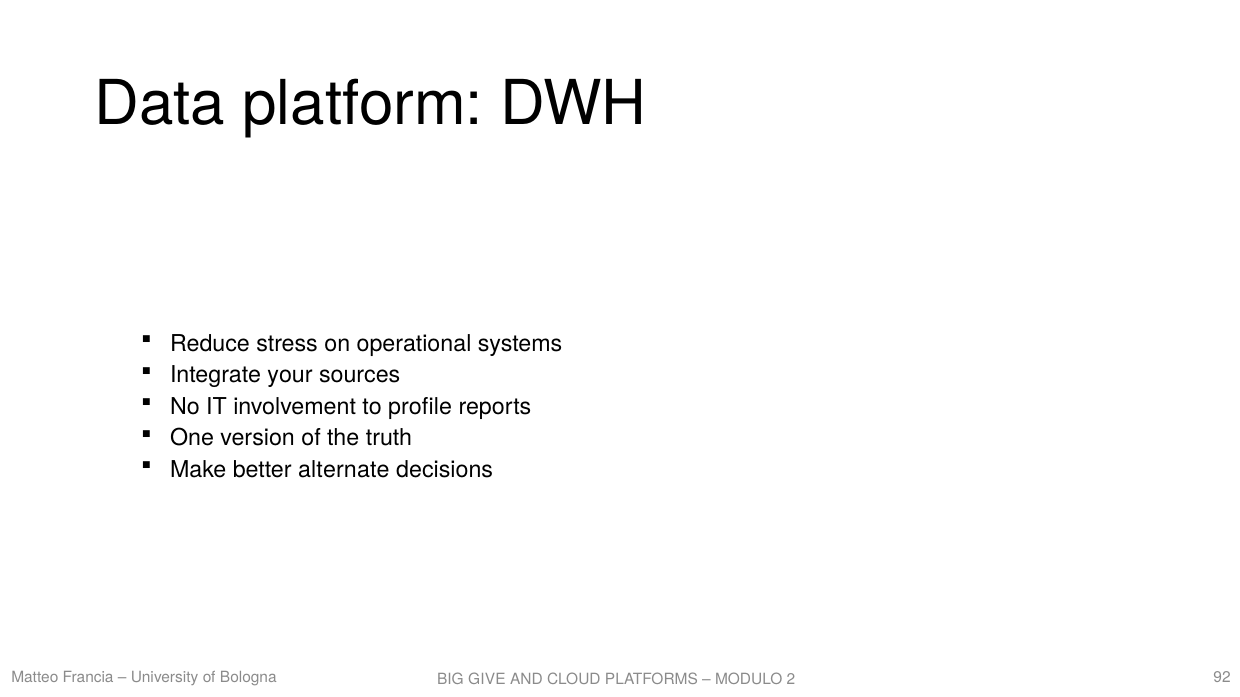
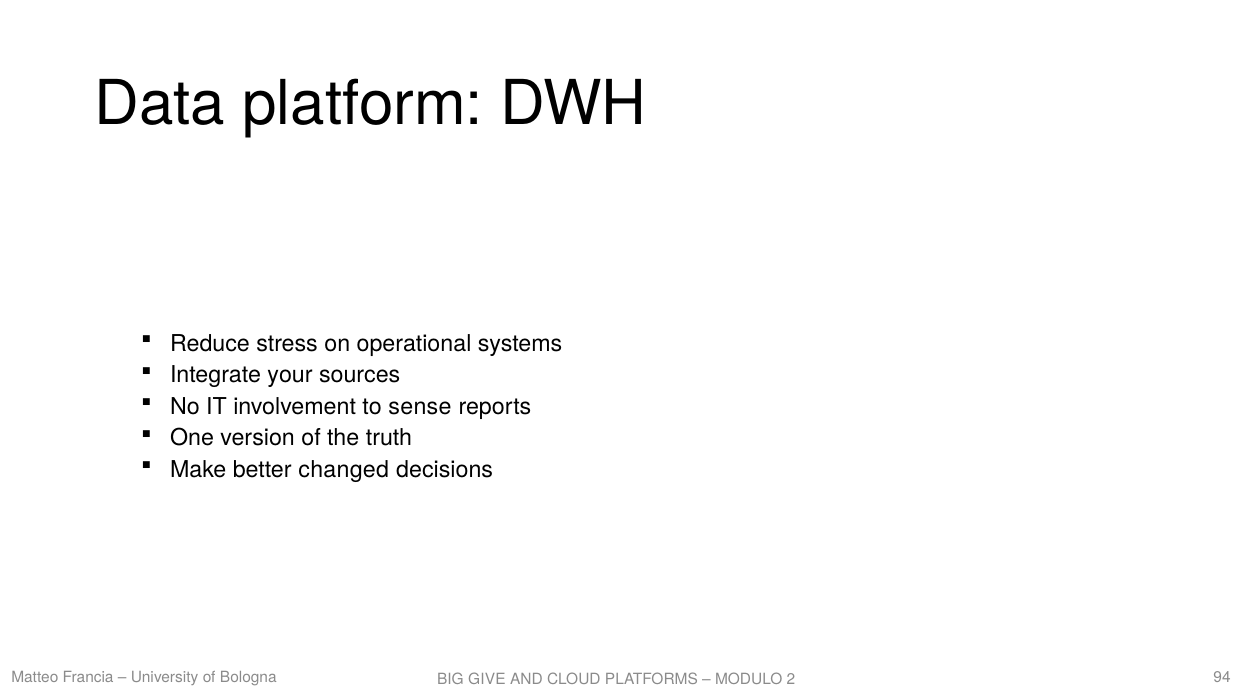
profile: profile -> sense
alternate: alternate -> changed
92: 92 -> 94
